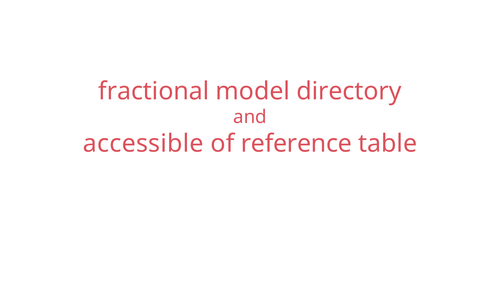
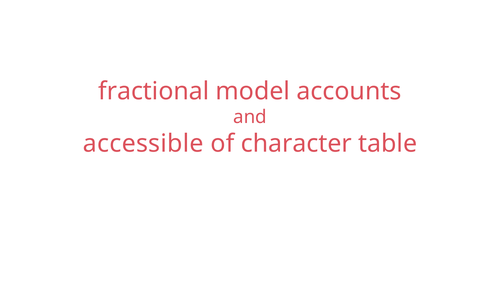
directory: directory -> accounts
reference: reference -> character
